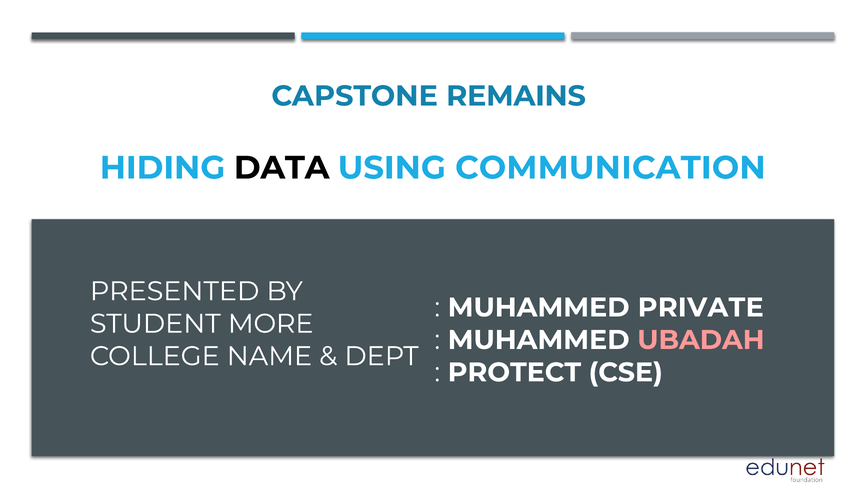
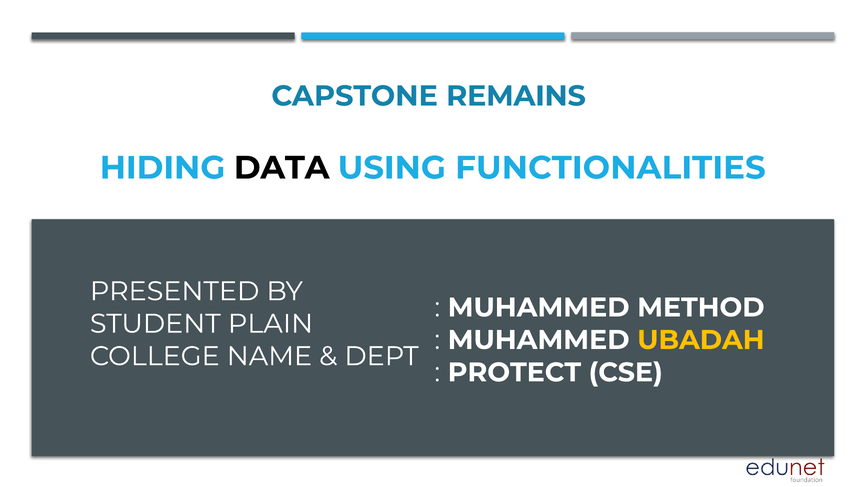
COMMUNICATION: COMMUNICATION -> FUNCTIONALITIES
PRIVATE: PRIVATE -> METHOD
MORE: MORE -> PLAIN
UBADAH colour: pink -> yellow
